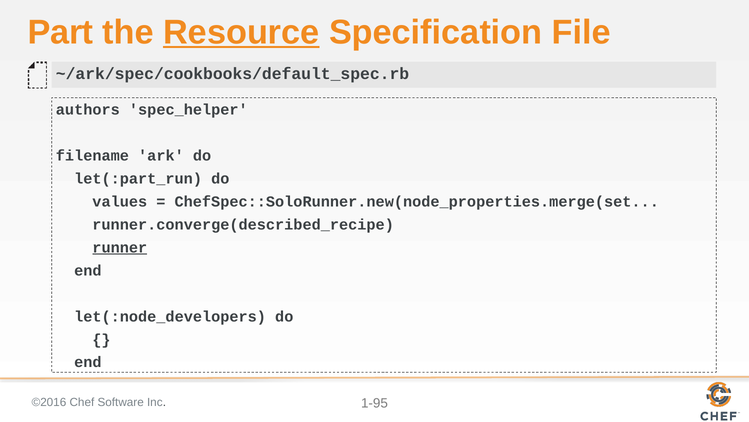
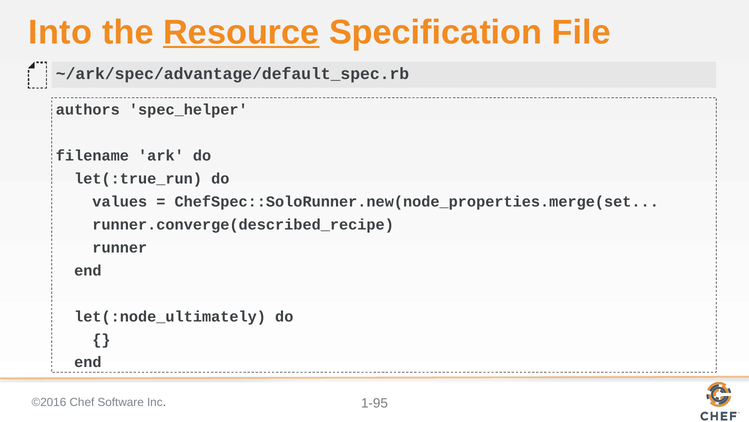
Part: Part -> Into
~/ark/spec/cookbooks/default_spec.rb: ~/ark/spec/cookbooks/default_spec.rb -> ~/ark/spec/advantage/default_spec.rb
let(:part_run: let(:part_run -> let(:true_run
runner underline: present -> none
let(:node_developers: let(:node_developers -> let(:node_ultimately
